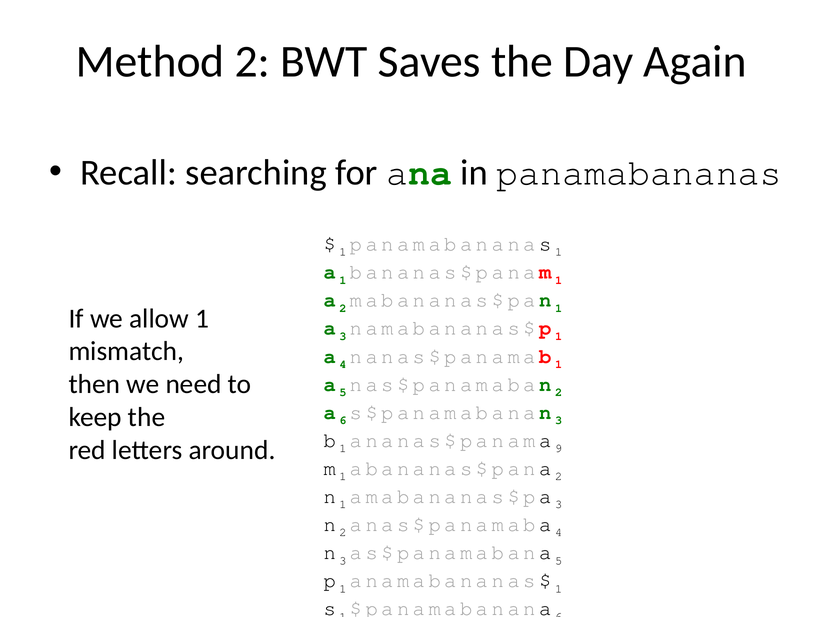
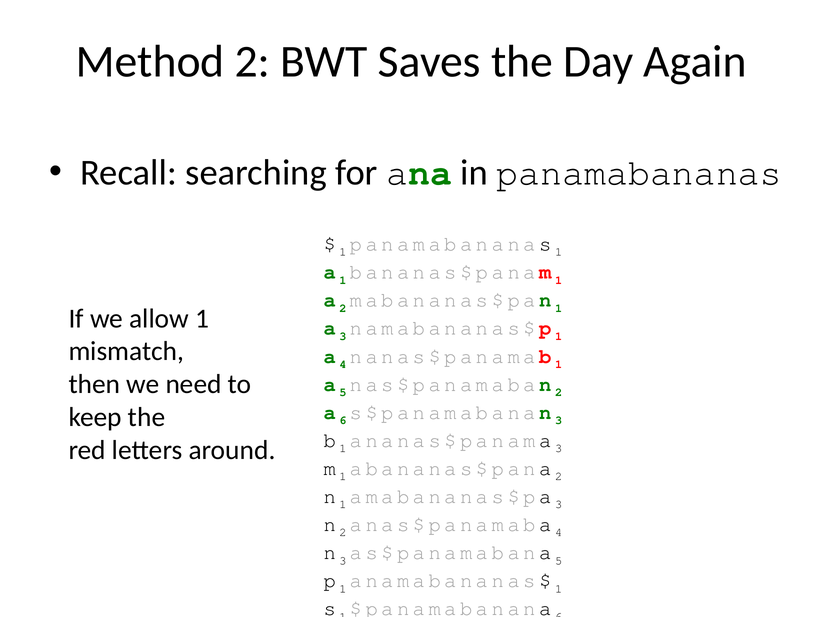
9 at (559, 449): 9 -> 3
